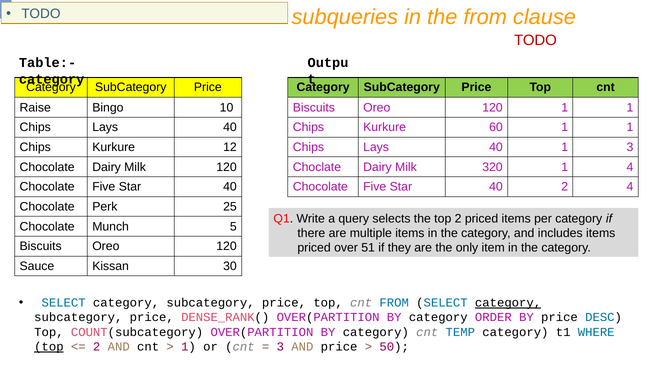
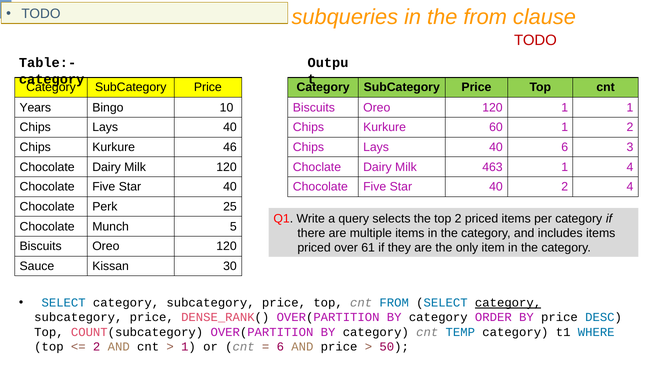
Raise: Raise -> Years
60 1 1: 1 -> 2
12: 12 -> 46
40 1: 1 -> 6
320: 320 -> 463
51: 51 -> 61
top at (49, 347) underline: present -> none
3 at (280, 347): 3 -> 6
